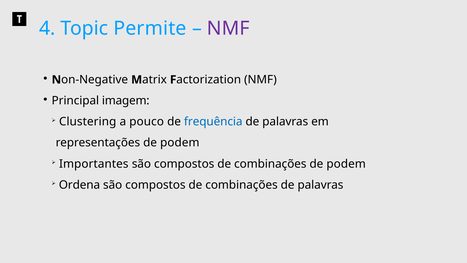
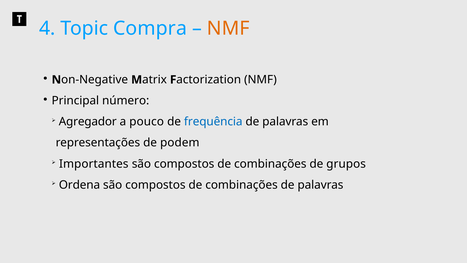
Permite: Permite -> Compra
NMF at (228, 29) colour: purple -> orange
imagem: imagem -> número
Clustering: Clustering -> Agregador
combinações de podem: podem -> grupos
